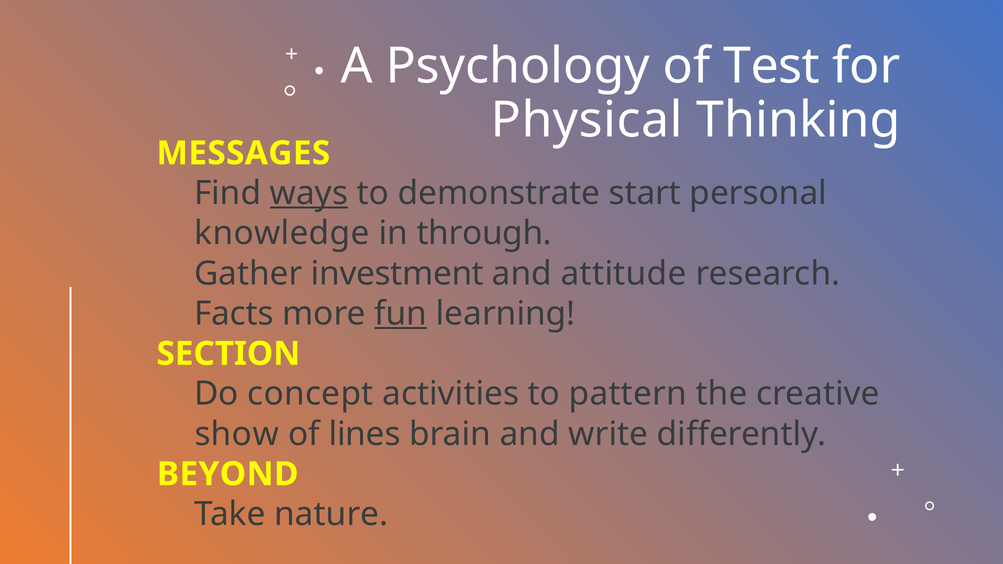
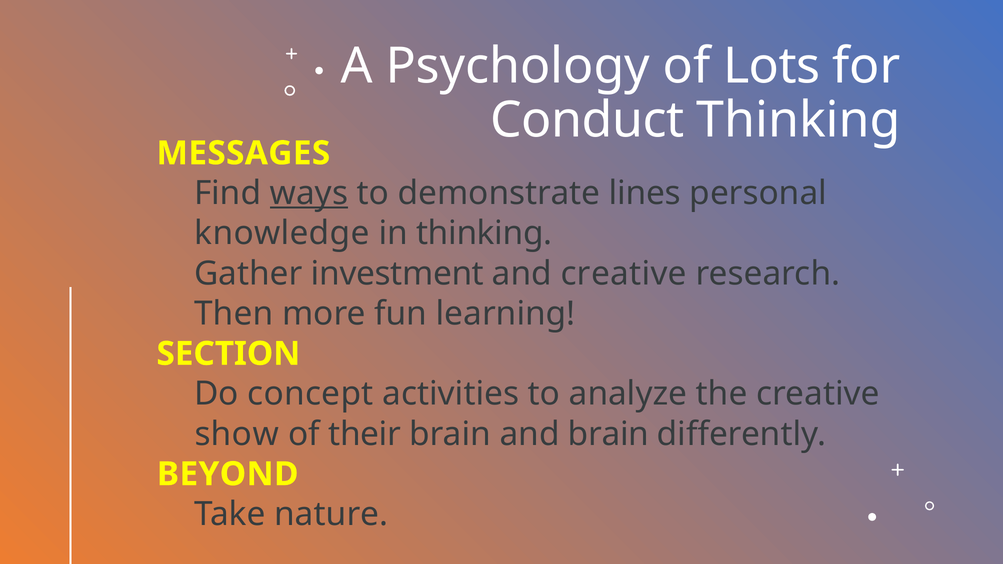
Test: Test -> Lots
Physical: Physical -> Conduct
start: start -> lines
in through: through -> thinking
and attitude: attitude -> creative
Facts: Facts -> Then
fun underline: present -> none
pattern: pattern -> analyze
lines: lines -> their
and write: write -> brain
